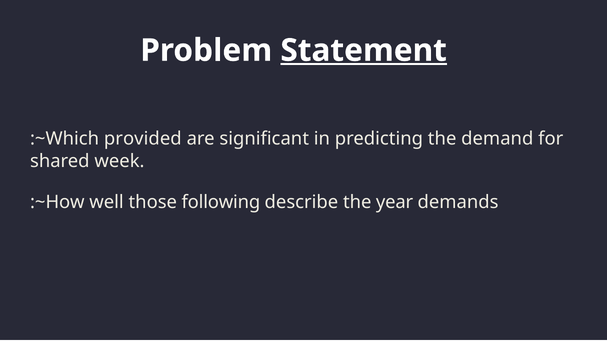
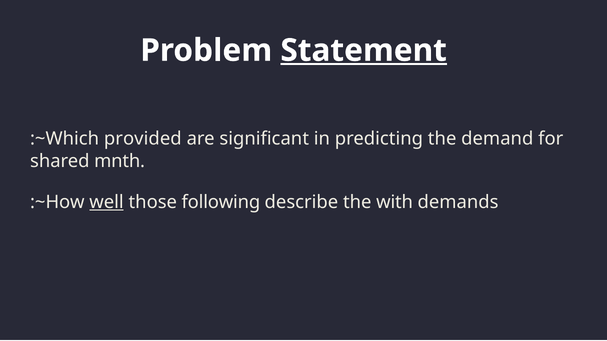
week: week -> mnth
well underline: none -> present
year: year -> with
